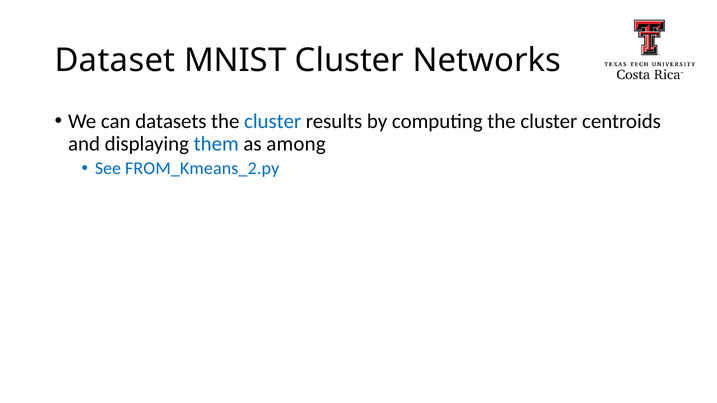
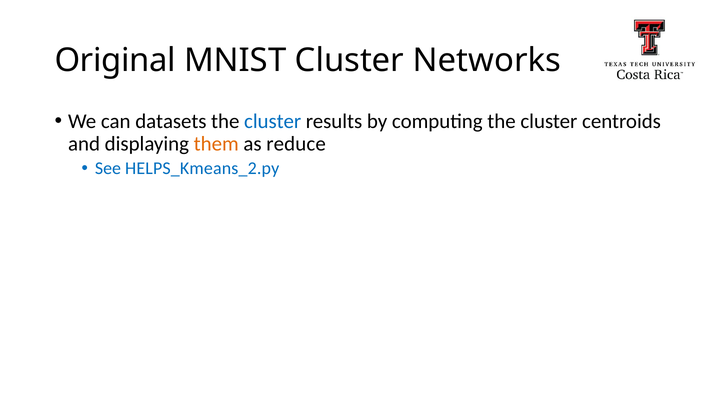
Dataset: Dataset -> Original
them colour: blue -> orange
among: among -> reduce
FROM_Kmeans_2.py: FROM_Kmeans_2.py -> HELPS_Kmeans_2.py
